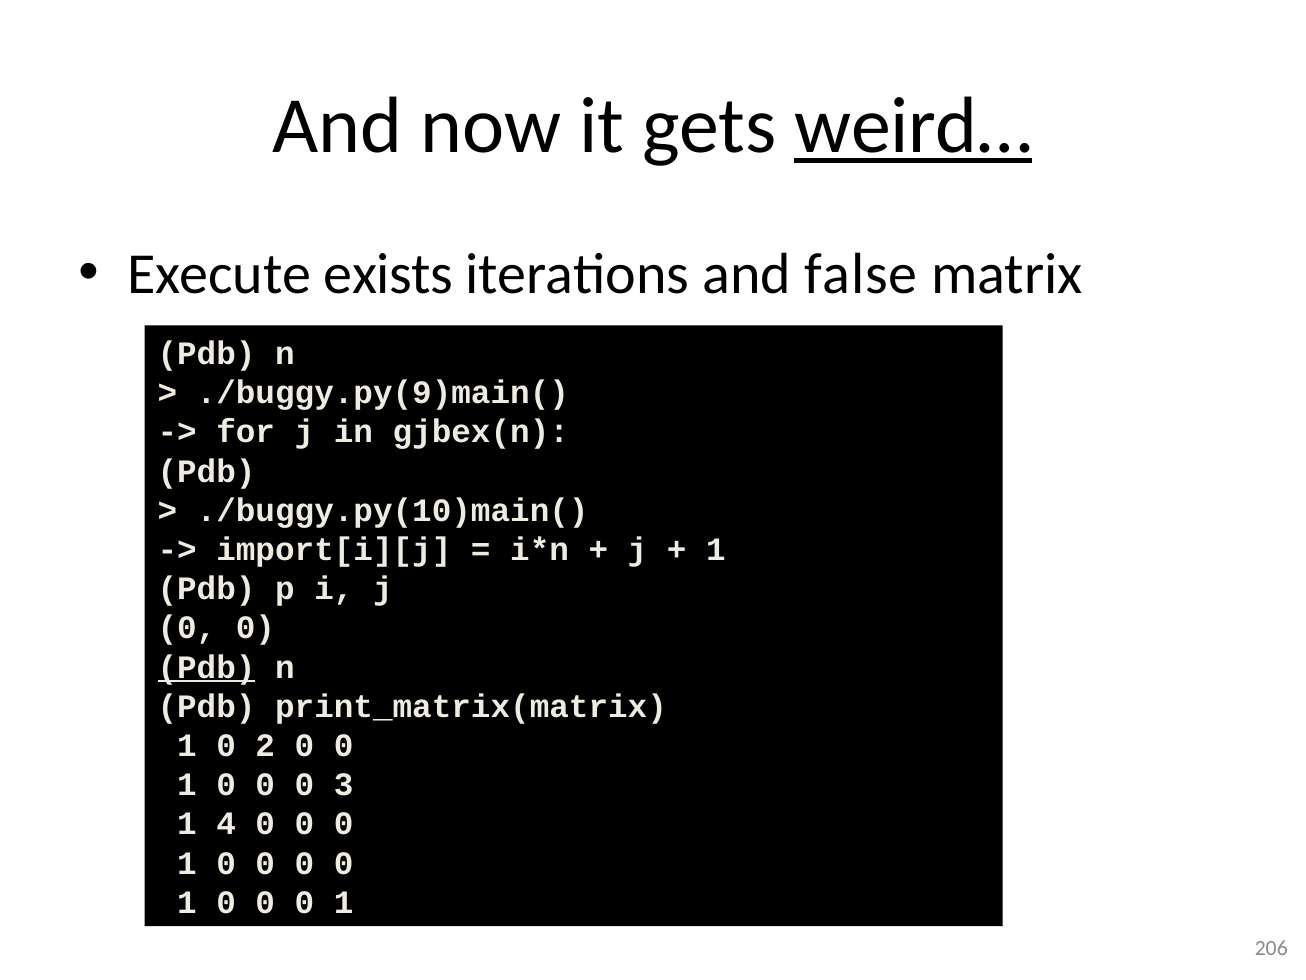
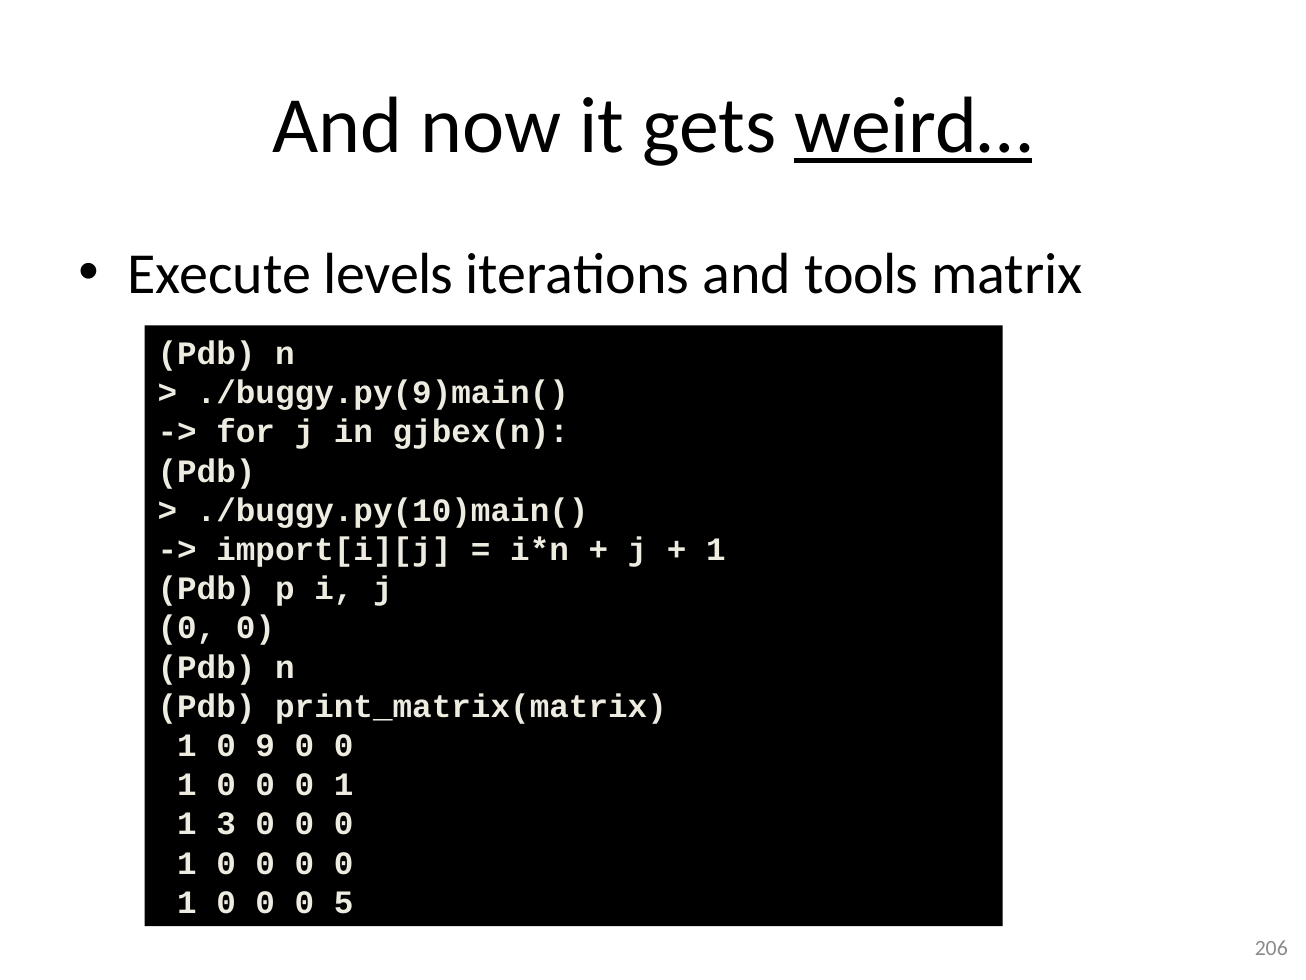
exists: exists -> levels
false: false -> tools
Pdb at (207, 667) underline: present -> none
2: 2 -> 9
3 at (344, 784): 3 -> 1
4: 4 -> 3
1 at (344, 902): 1 -> 5
